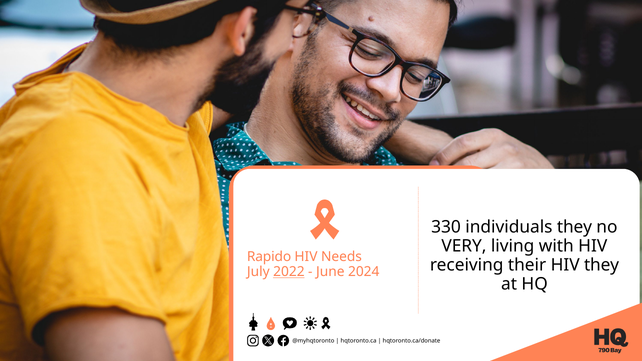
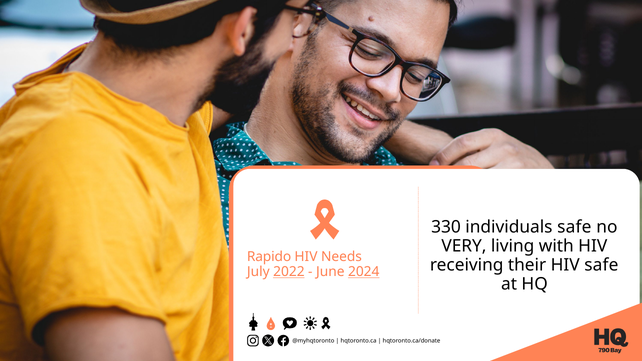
individuals they: they -> safe
HIV they: they -> safe
2024 underline: none -> present
